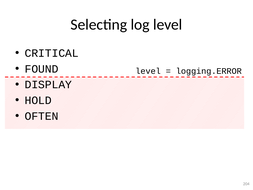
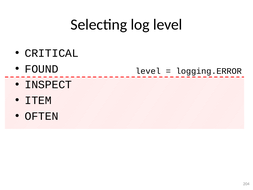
DISPLAY: DISPLAY -> INSPECT
HOLD: HOLD -> ITEM
